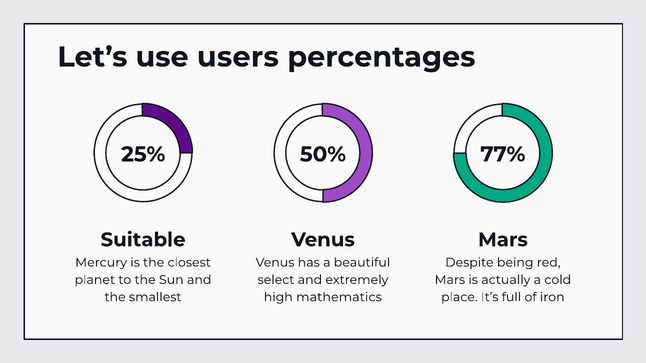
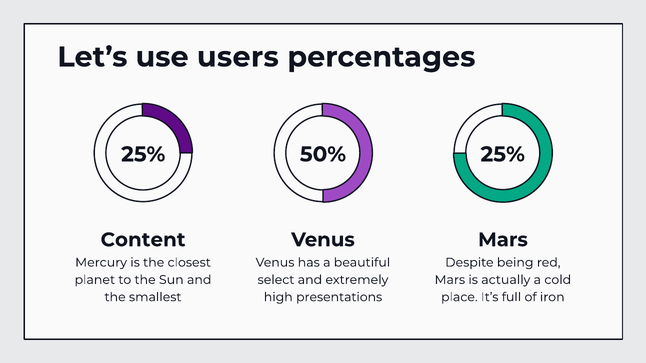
50% 77%: 77% -> 25%
Suitable: Suitable -> Content
mathematics: mathematics -> presentations
